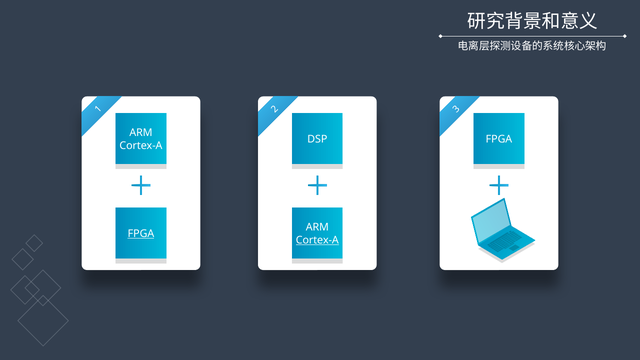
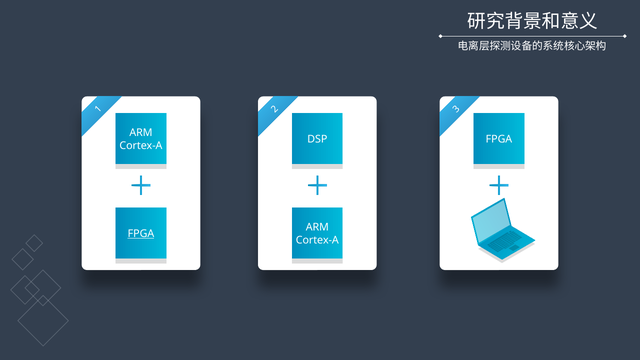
Cortex-A at (317, 240) underline: present -> none
